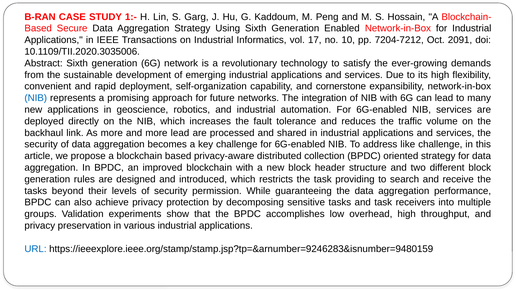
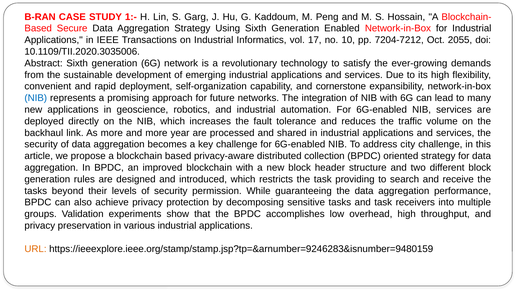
2091: 2091 -> 2055
more lead: lead -> year
like: like -> city
URL colour: blue -> orange
